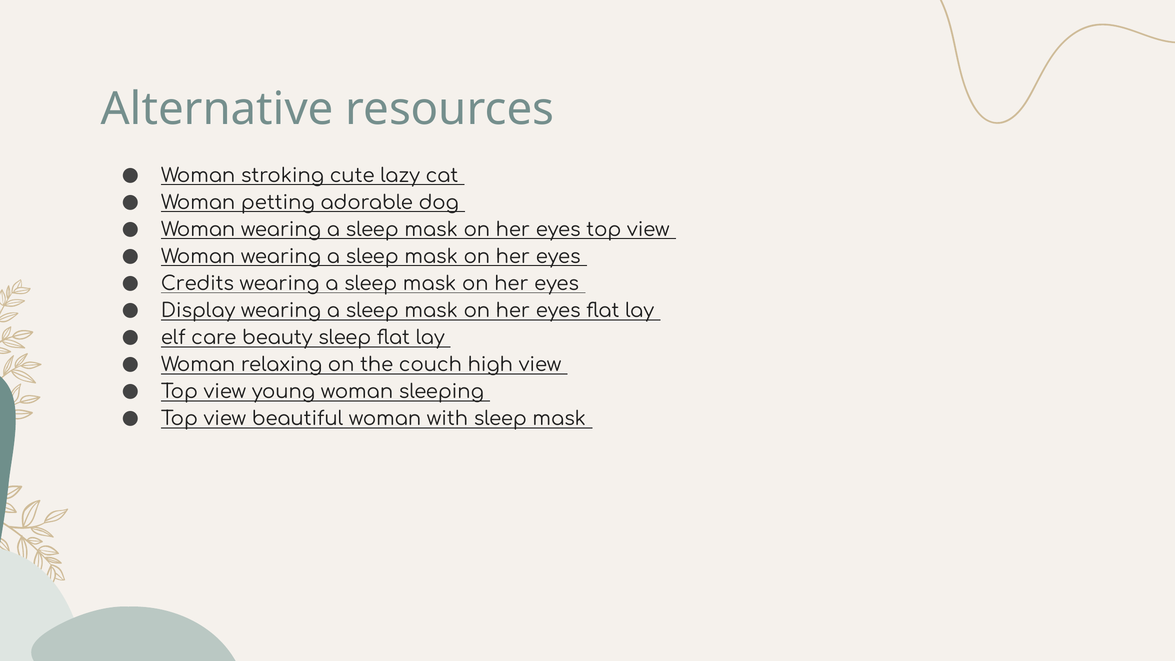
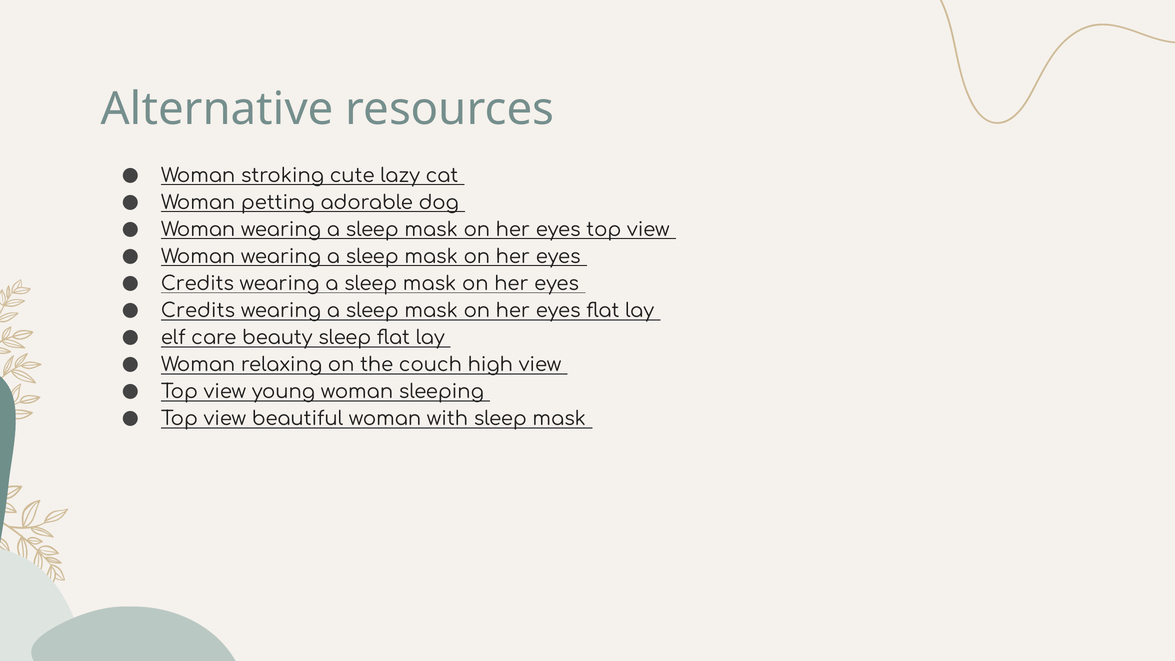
Display at (198, 311): Display -> Credits
